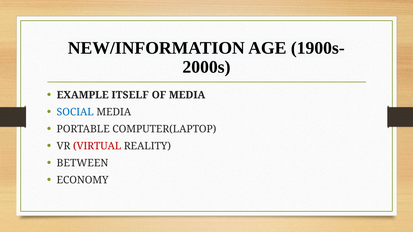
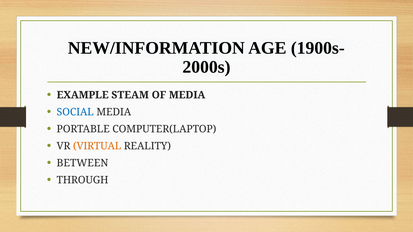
ITSELF: ITSELF -> STEAM
VIRTUAL colour: red -> orange
ECONOMY: ECONOMY -> THROUGH
